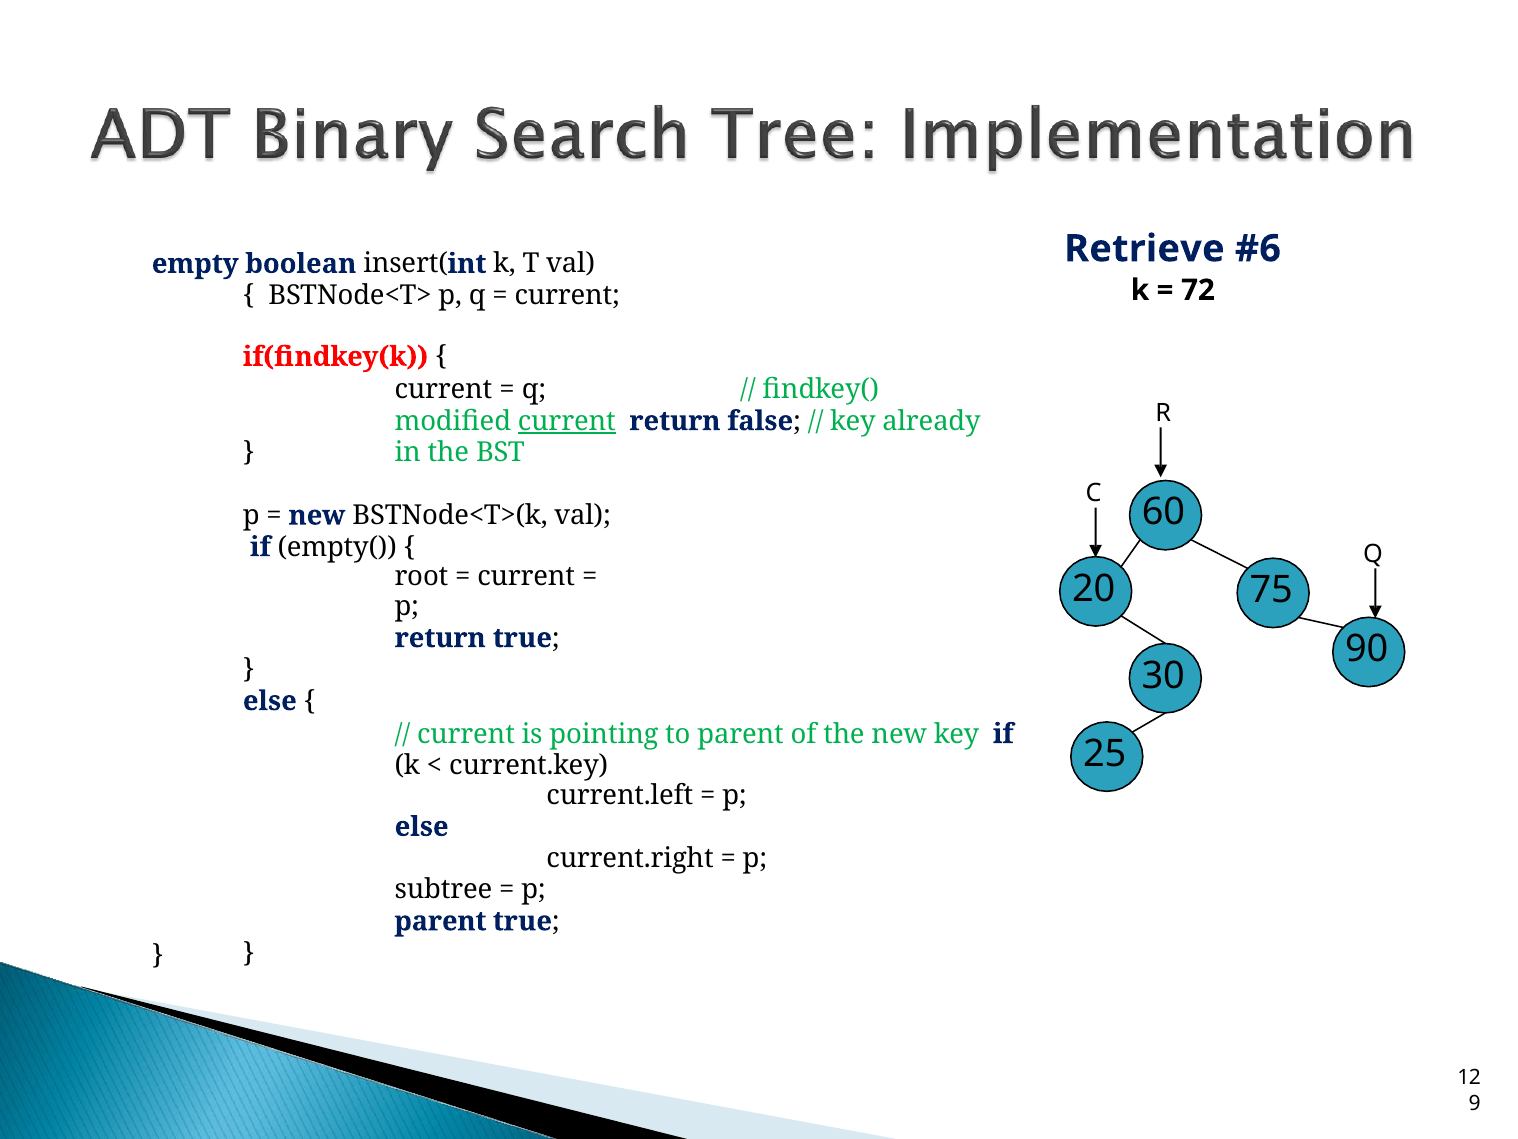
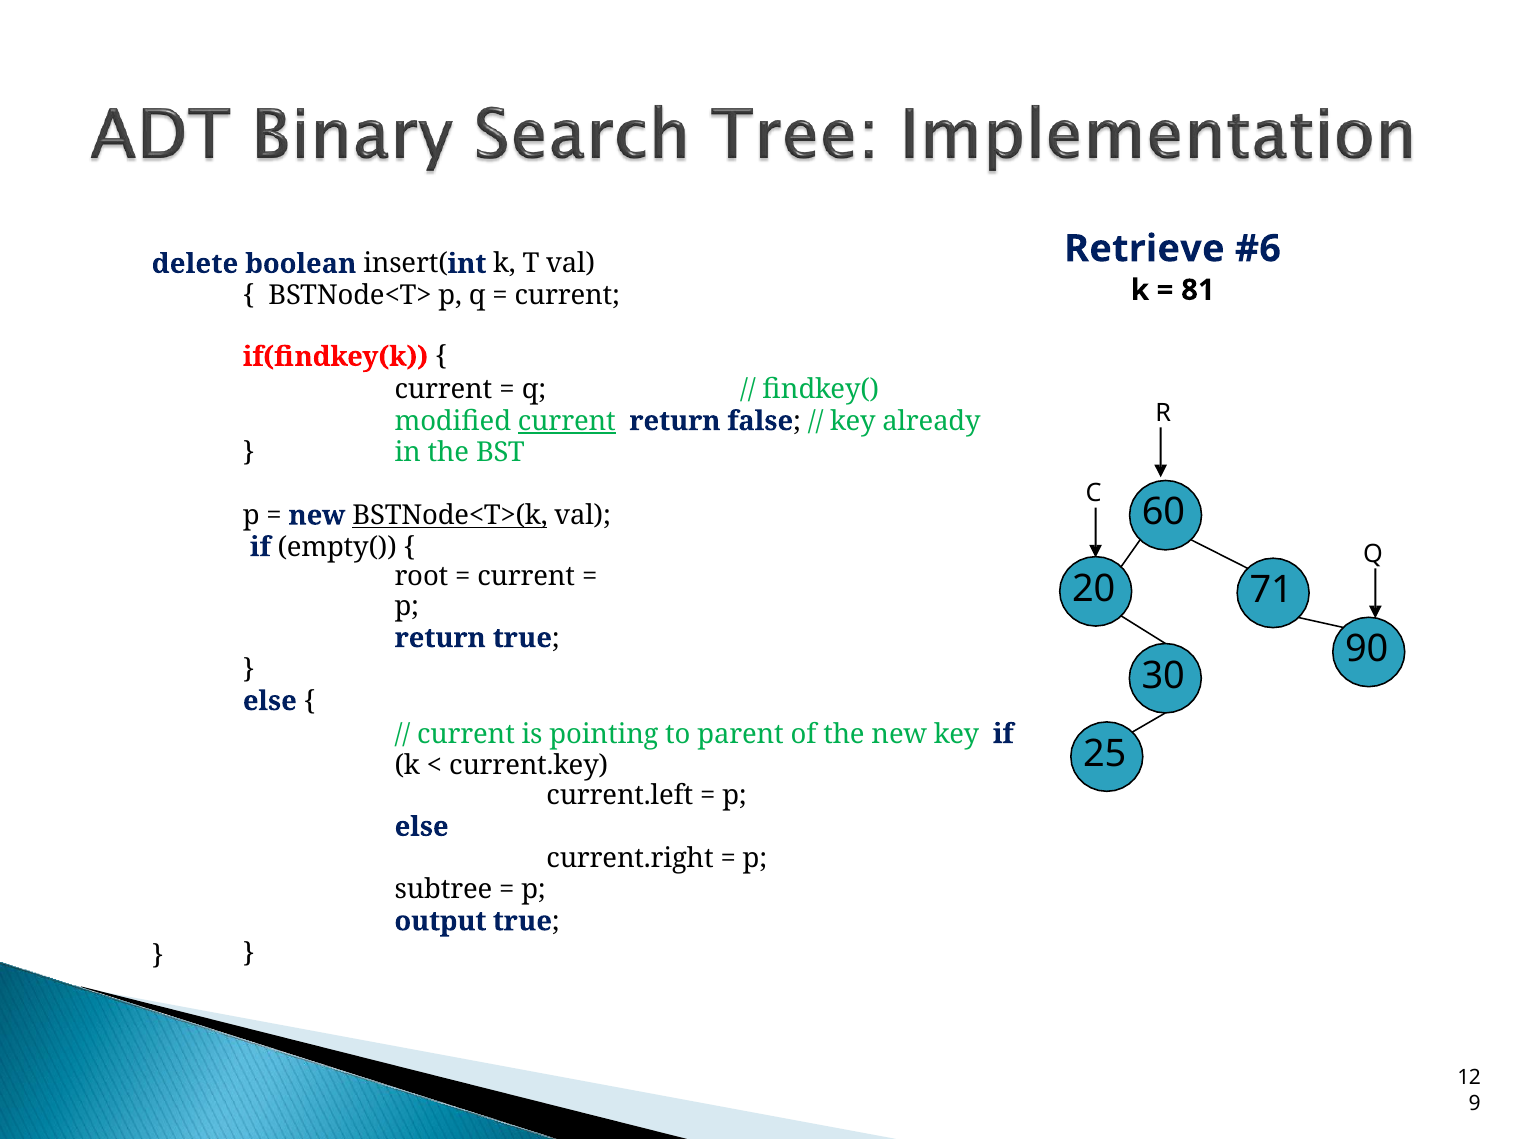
empty: empty -> delete
72: 72 -> 81
BSTNode<T>(k underline: none -> present
75: 75 -> 71
parent at (440, 921): parent -> output
